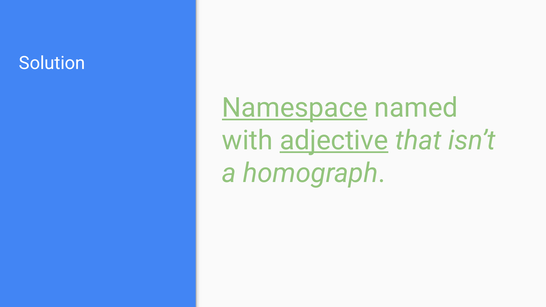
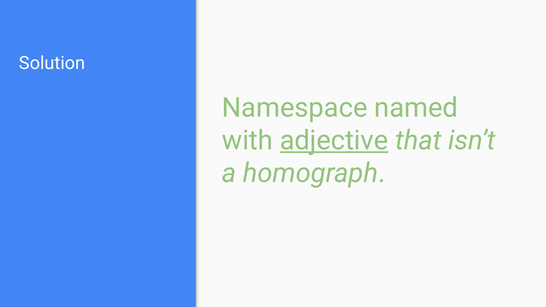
Namespace underline: present -> none
